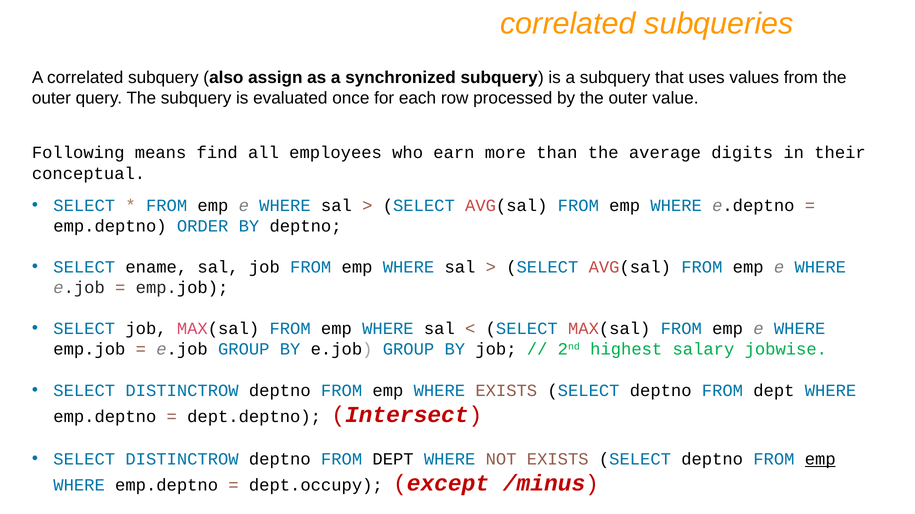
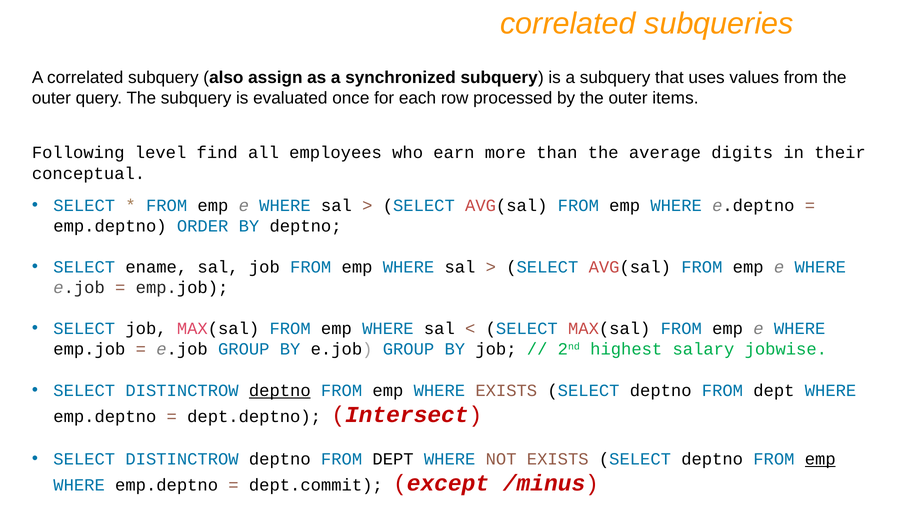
value: value -> items
means: means -> level
deptno at (280, 391) underline: none -> present
dept.occupy: dept.occupy -> dept.commit
